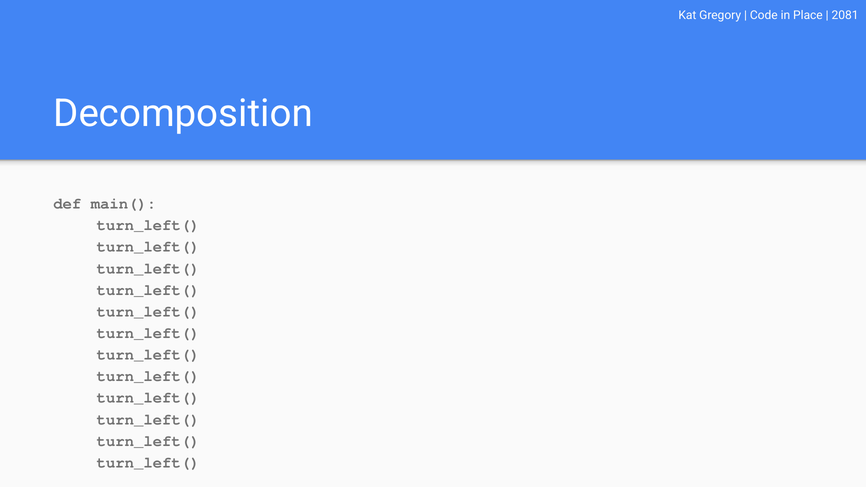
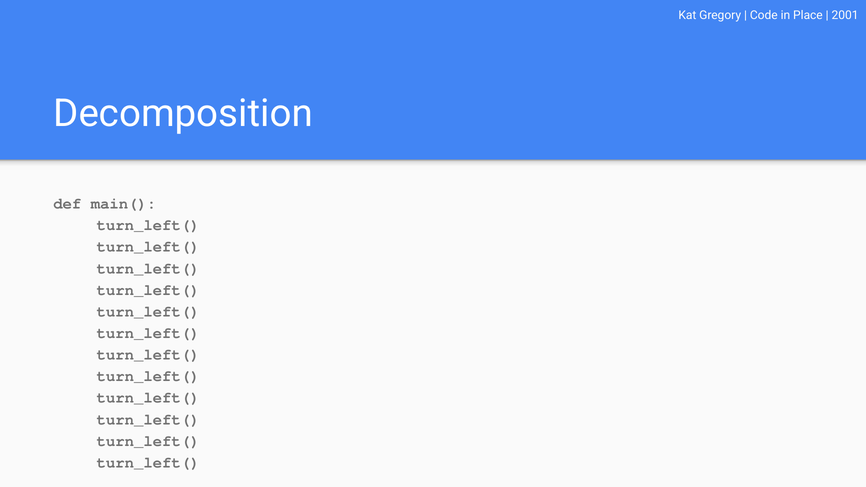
2081: 2081 -> 2001
